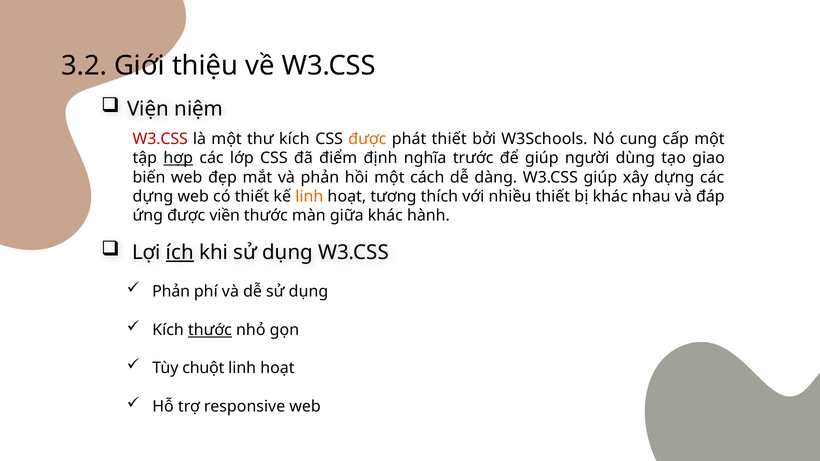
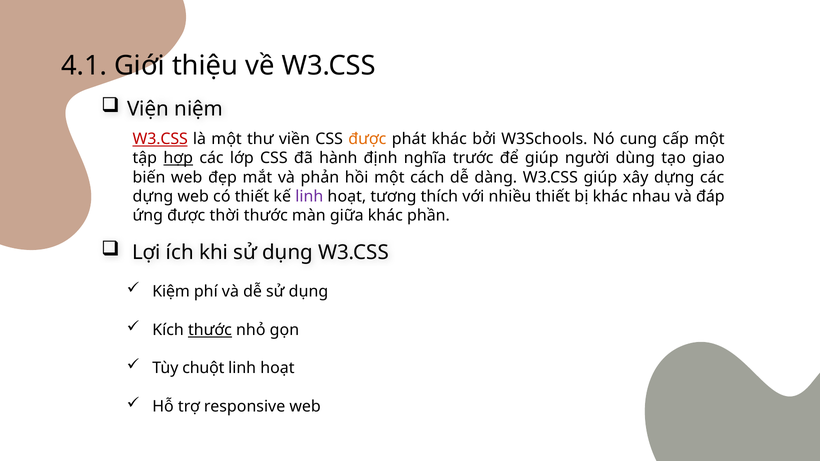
3.2: 3.2 -> 4.1
W3.CSS at (160, 139) underline: none -> present
thư kích: kích -> viền
phát thiết: thiết -> khác
điểm: điểm -> hành
linh at (309, 197) colour: orange -> purple
viền: viền -> thời
hành: hành -> phần
ích underline: present -> none
Phản at (171, 292): Phản -> Kiệm
